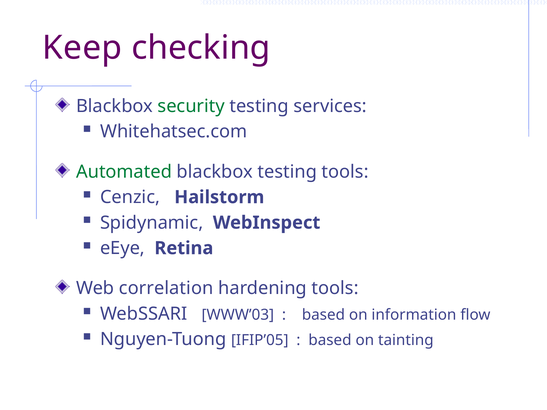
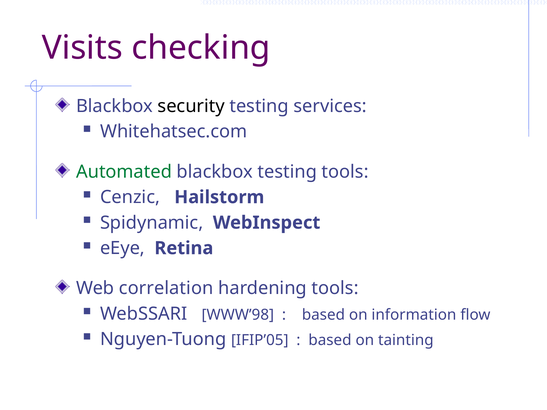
Keep: Keep -> Visits
security colour: green -> black
WWW’03: WWW’03 -> WWW’98
